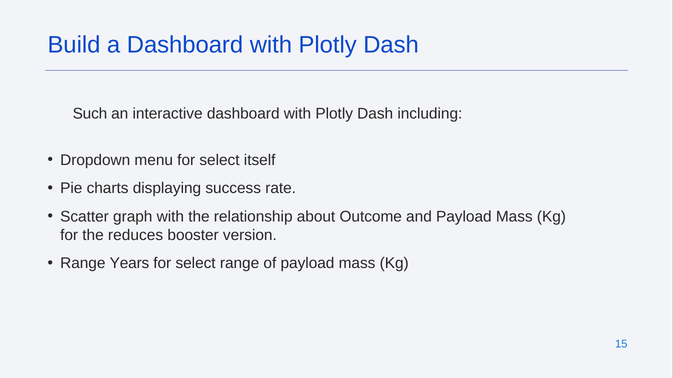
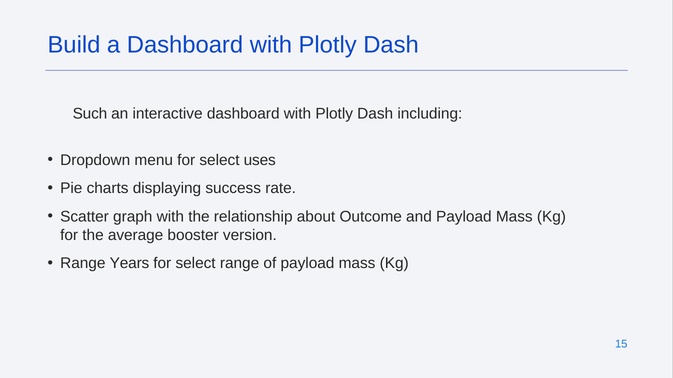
itself: itself -> uses
reduces: reduces -> average
